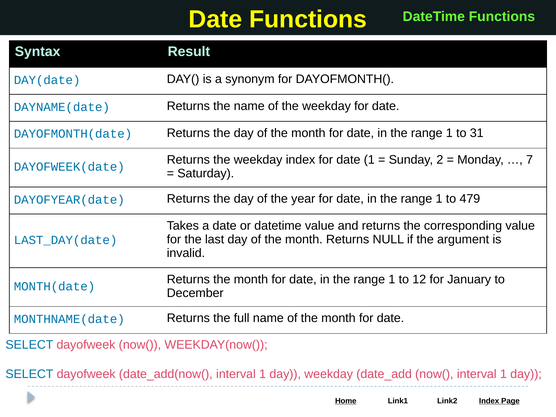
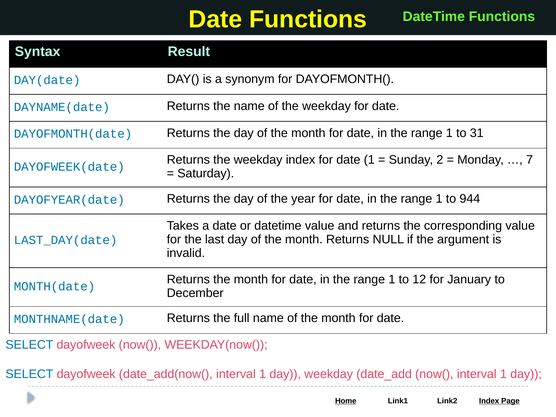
479: 479 -> 944
